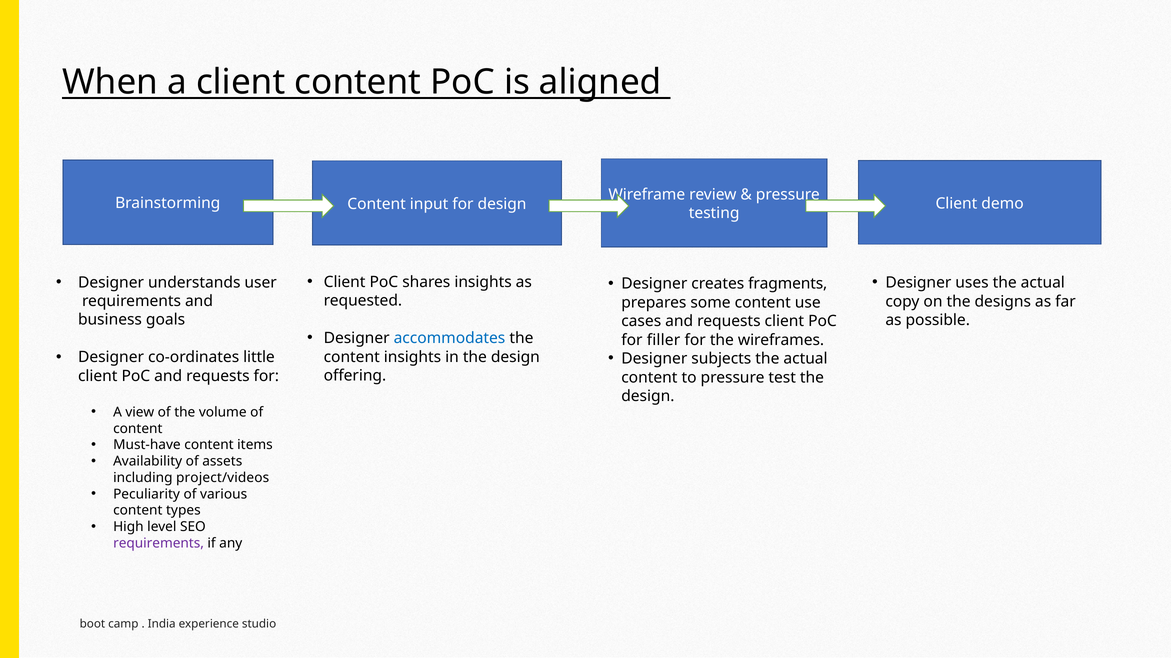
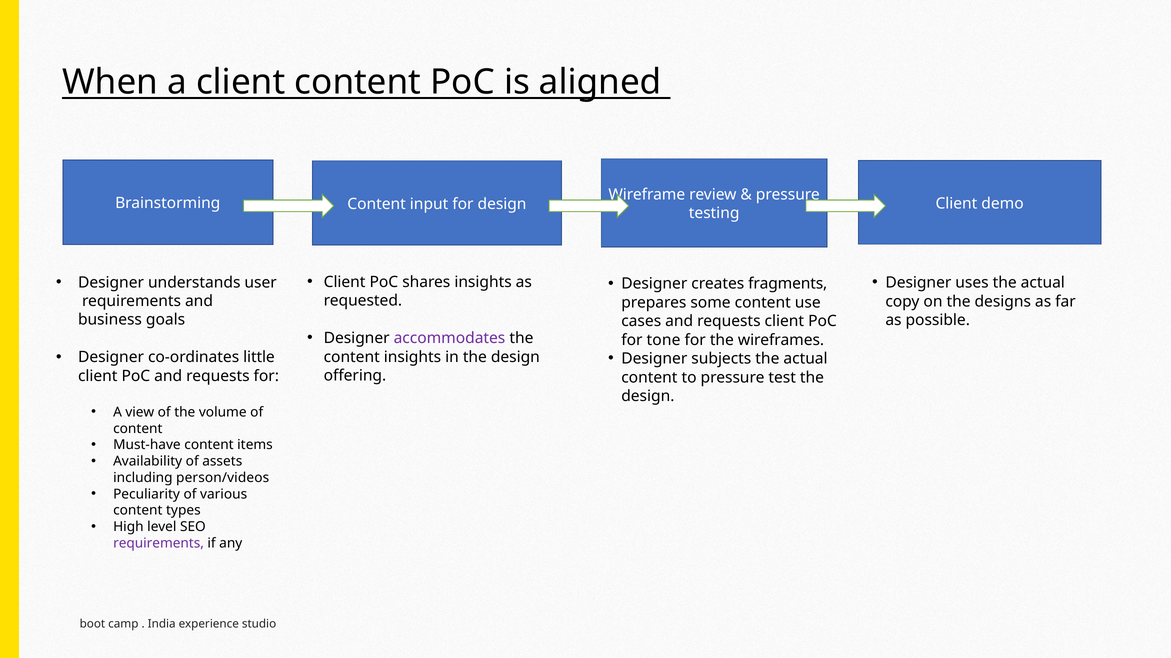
accommodates colour: blue -> purple
filler: filler -> tone
project/videos: project/videos -> person/videos
